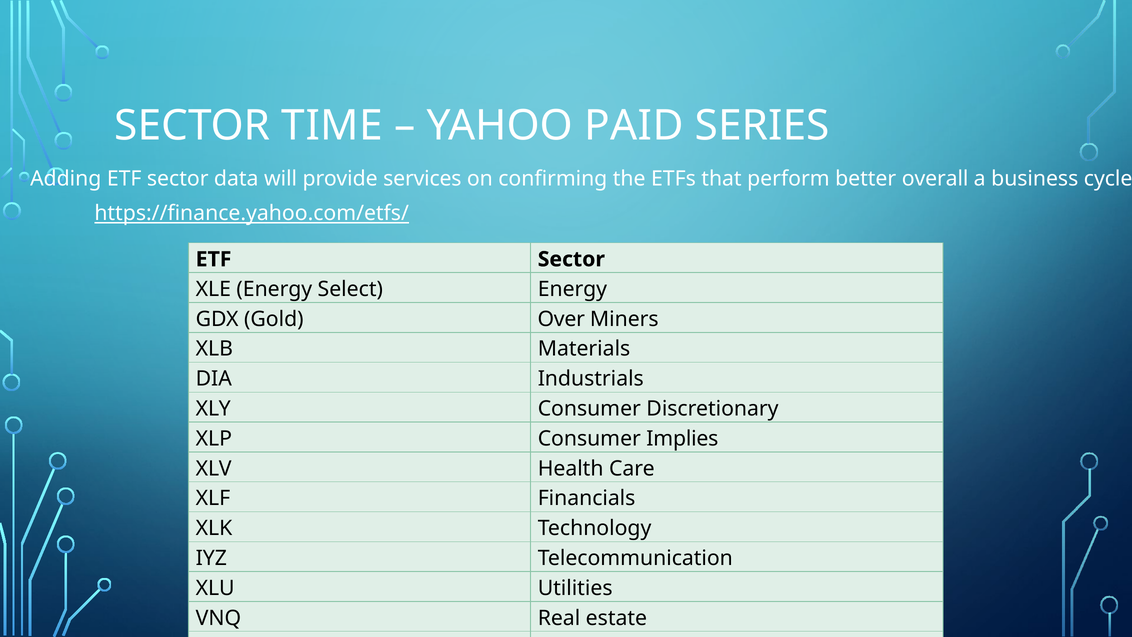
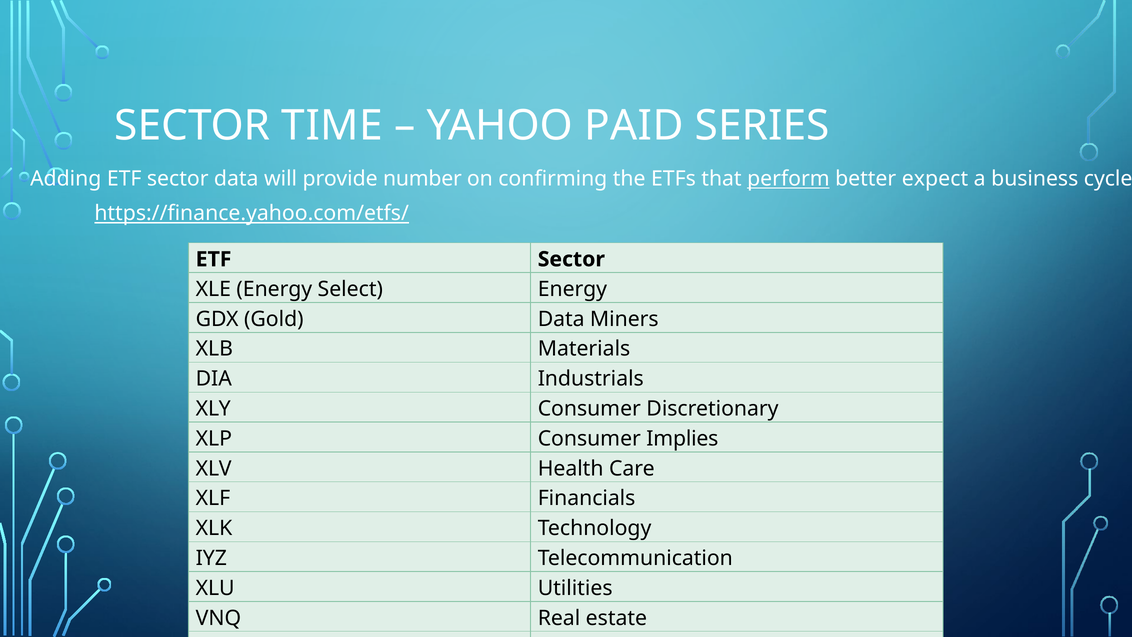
services: services -> number
perform underline: none -> present
overall: overall -> expect
Gold Over: Over -> Data
